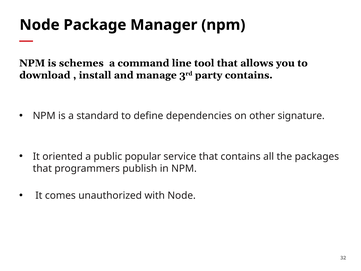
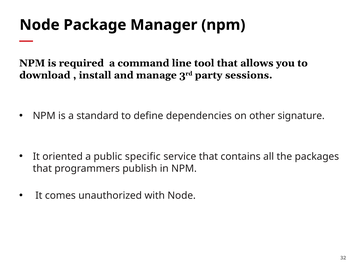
schemes: schemes -> required
party contains: contains -> sessions
popular: popular -> specific
